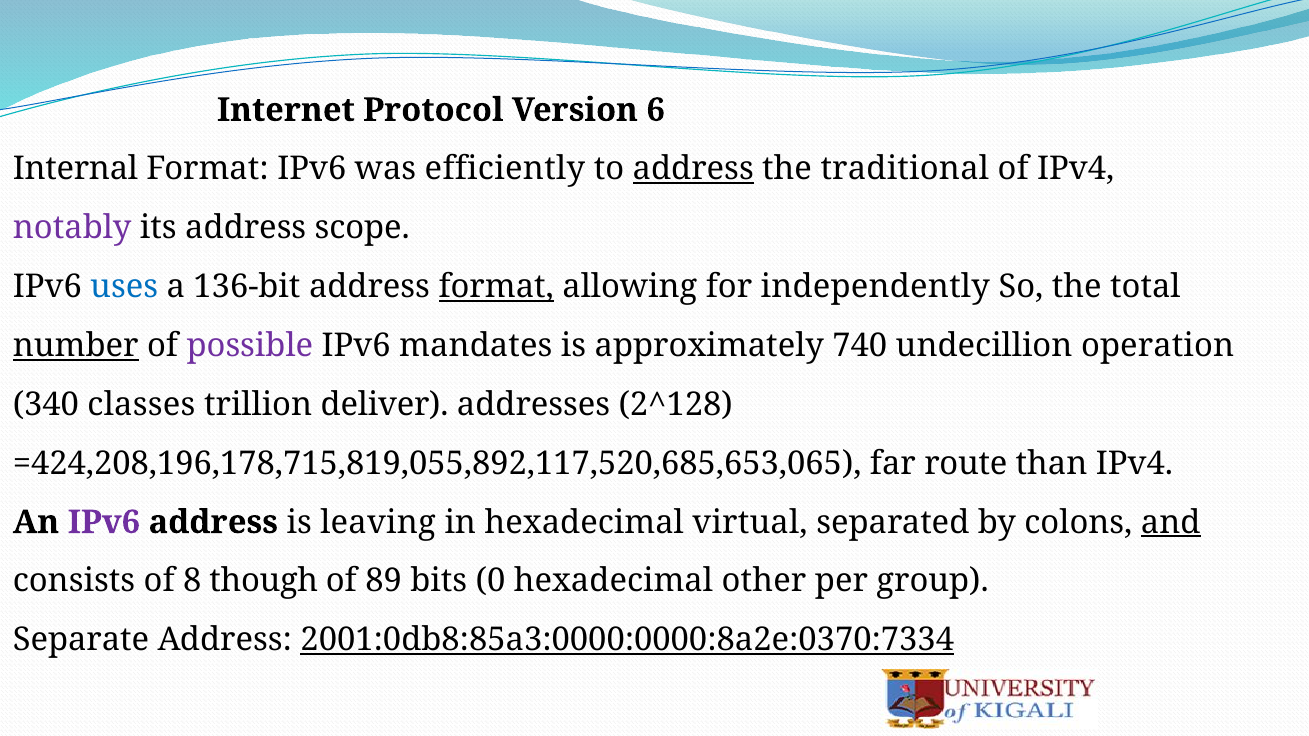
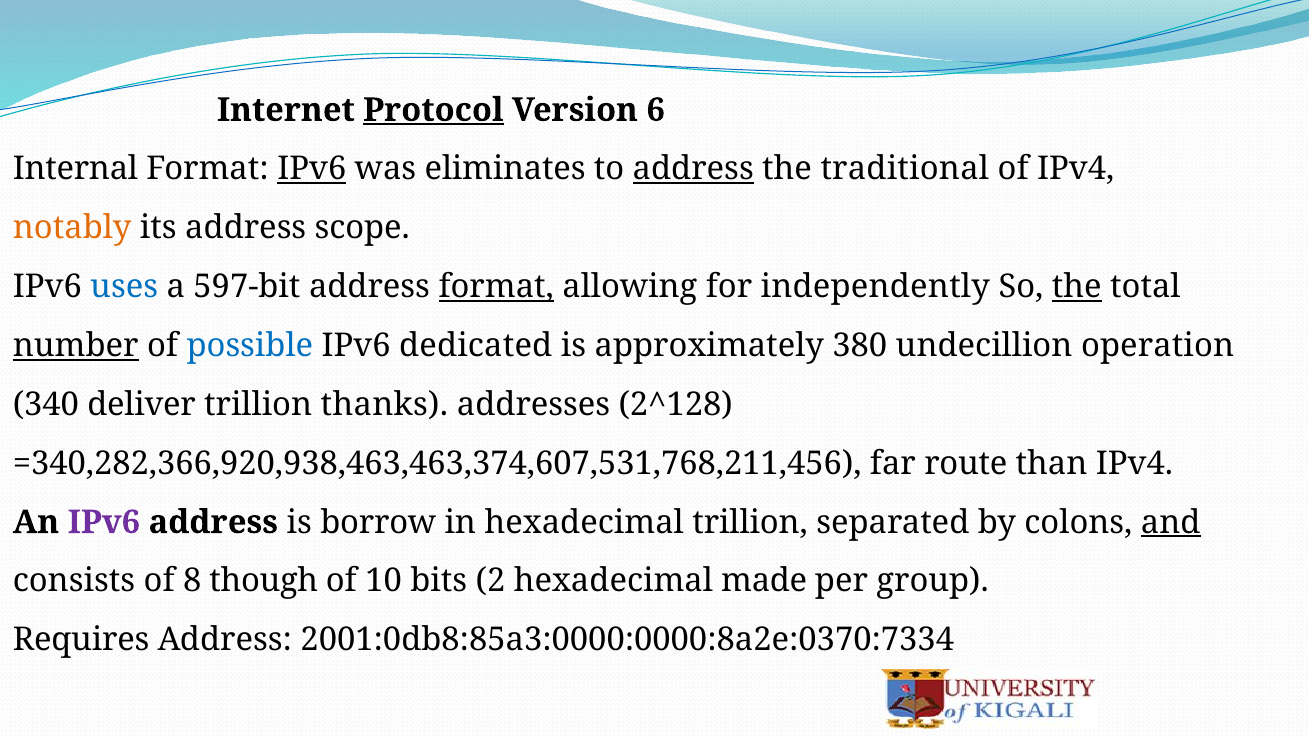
Protocol underline: none -> present
IPv6 at (312, 169) underline: none -> present
efficiently: efficiently -> eliminates
notably colour: purple -> orange
136-bit: 136-bit -> 597-bit
the at (1077, 287) underline: none -> present
possible colour: purple -> blue
mandates: mandates -> dedicated
740: 740 -> 380
classes: classes -> deliver
deliver: deliver -> thanks
=424,208,196,178,715,819,055,892,117,520,685,653,065: =424,208,196,178,715,819,055,892,117,520,685,653,065 -> =340,282,366,920,938,463,463,374,607,531,768,211,456
leaving: leaving -> borrow
hexadecimal virtual: virtual -> trillion
89: 89 -> 10
0: 0 -> 2
other: other -> made
Separate: Separate -> Requires
2001:0db8:85a3:0000:0000:8a2e:0370:7334 underline: present -> none
